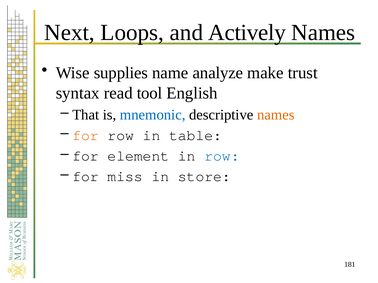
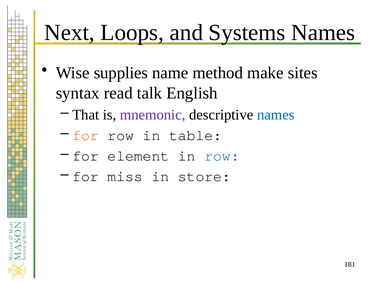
Actively: Actively -> Systems
analyze: analyze -> method
trust: trust -> sites
tool: tool -> talk
mnemonic colour: blue -> purple
names at (276, 115) colour: orange -> blue
